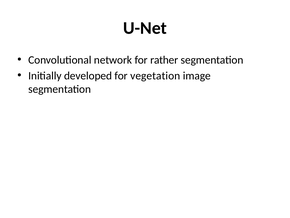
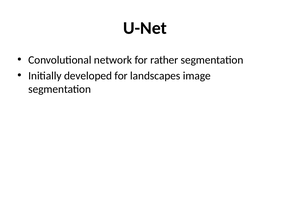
vegetation: vegetation -> landscapes
